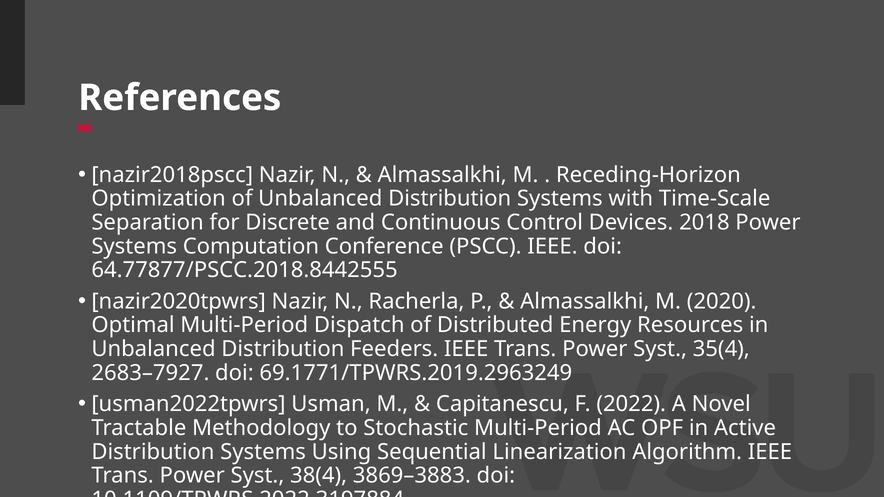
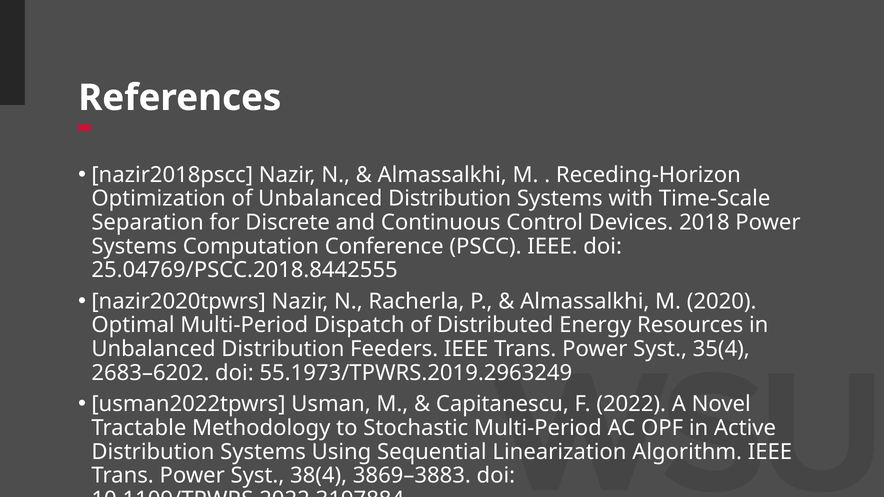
64.77877/PSCC.2018.8442555: 64.77877/PSCC.2018.8442555 -> 25.04769/PSCC.2018.8442555
2683–7927: 2683–7927 -> 2683–6202
69.1771/TPWRS.2019.2963249: 69.1771/TPWRS.2019.2963249 -> 55.1973/TPWRS.2019.2963249
